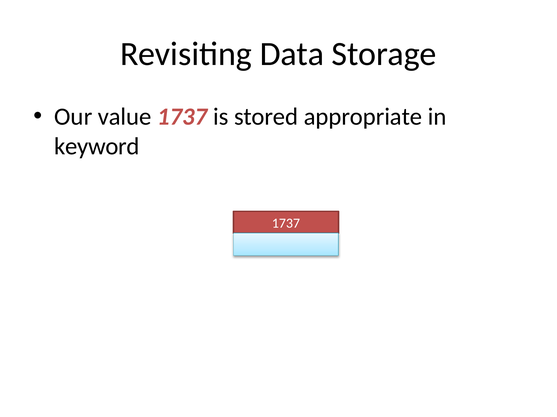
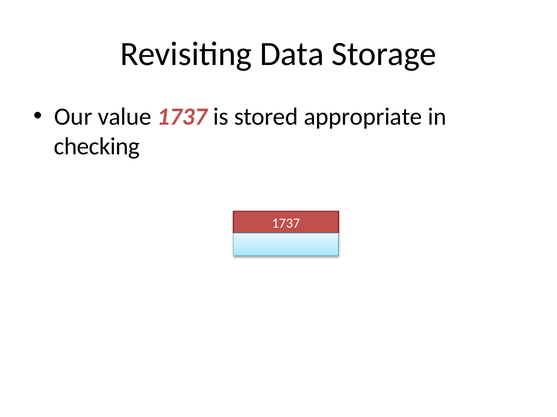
keyword: keyword -> checking
